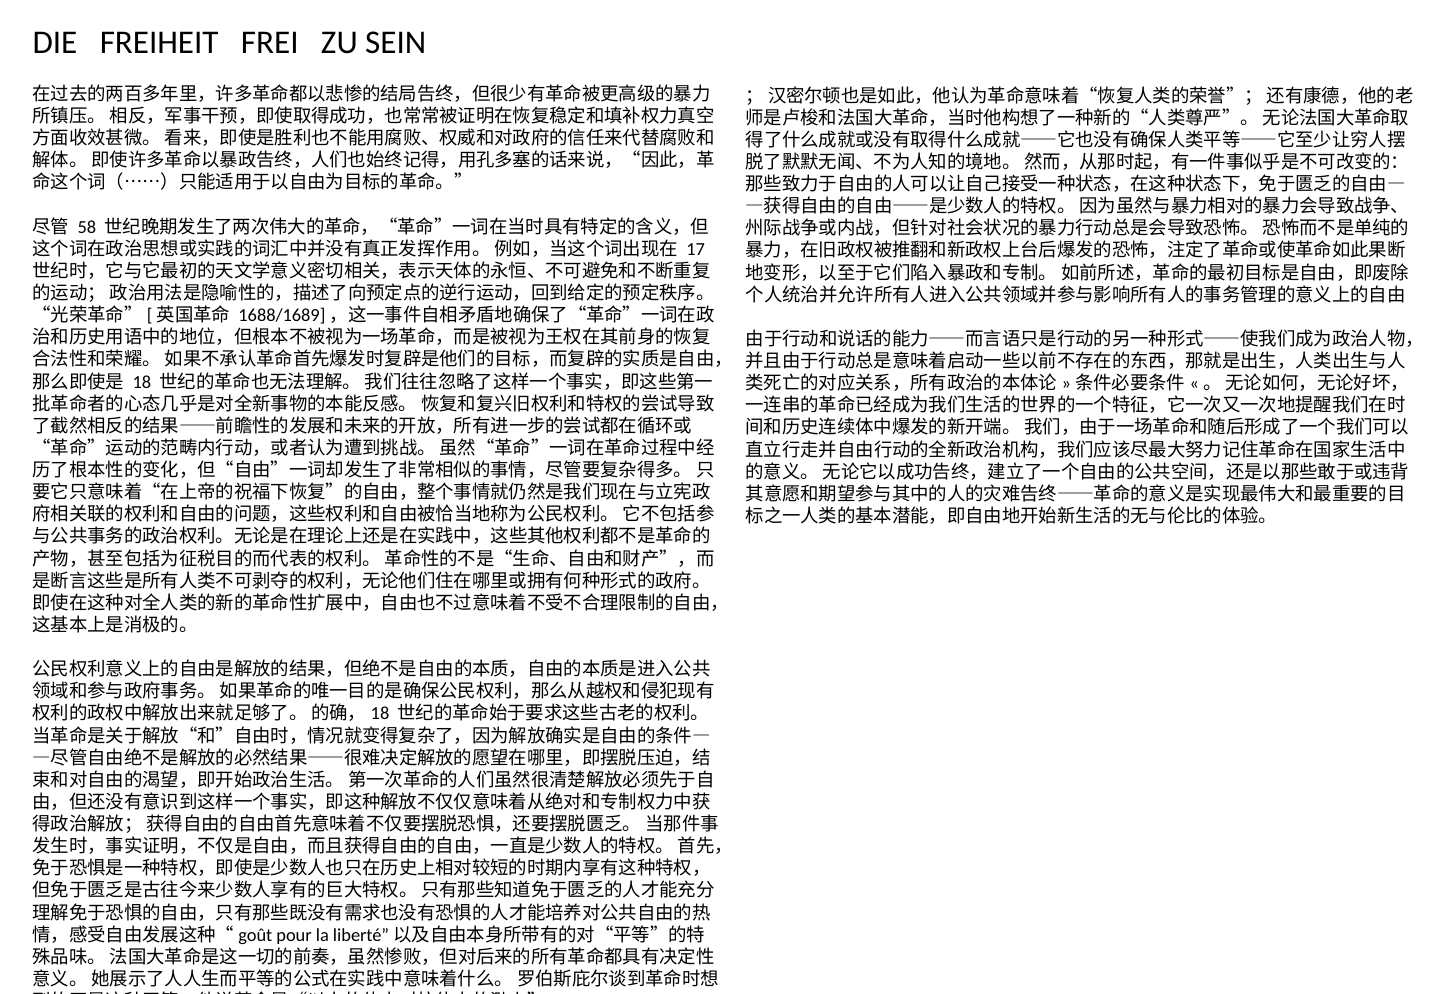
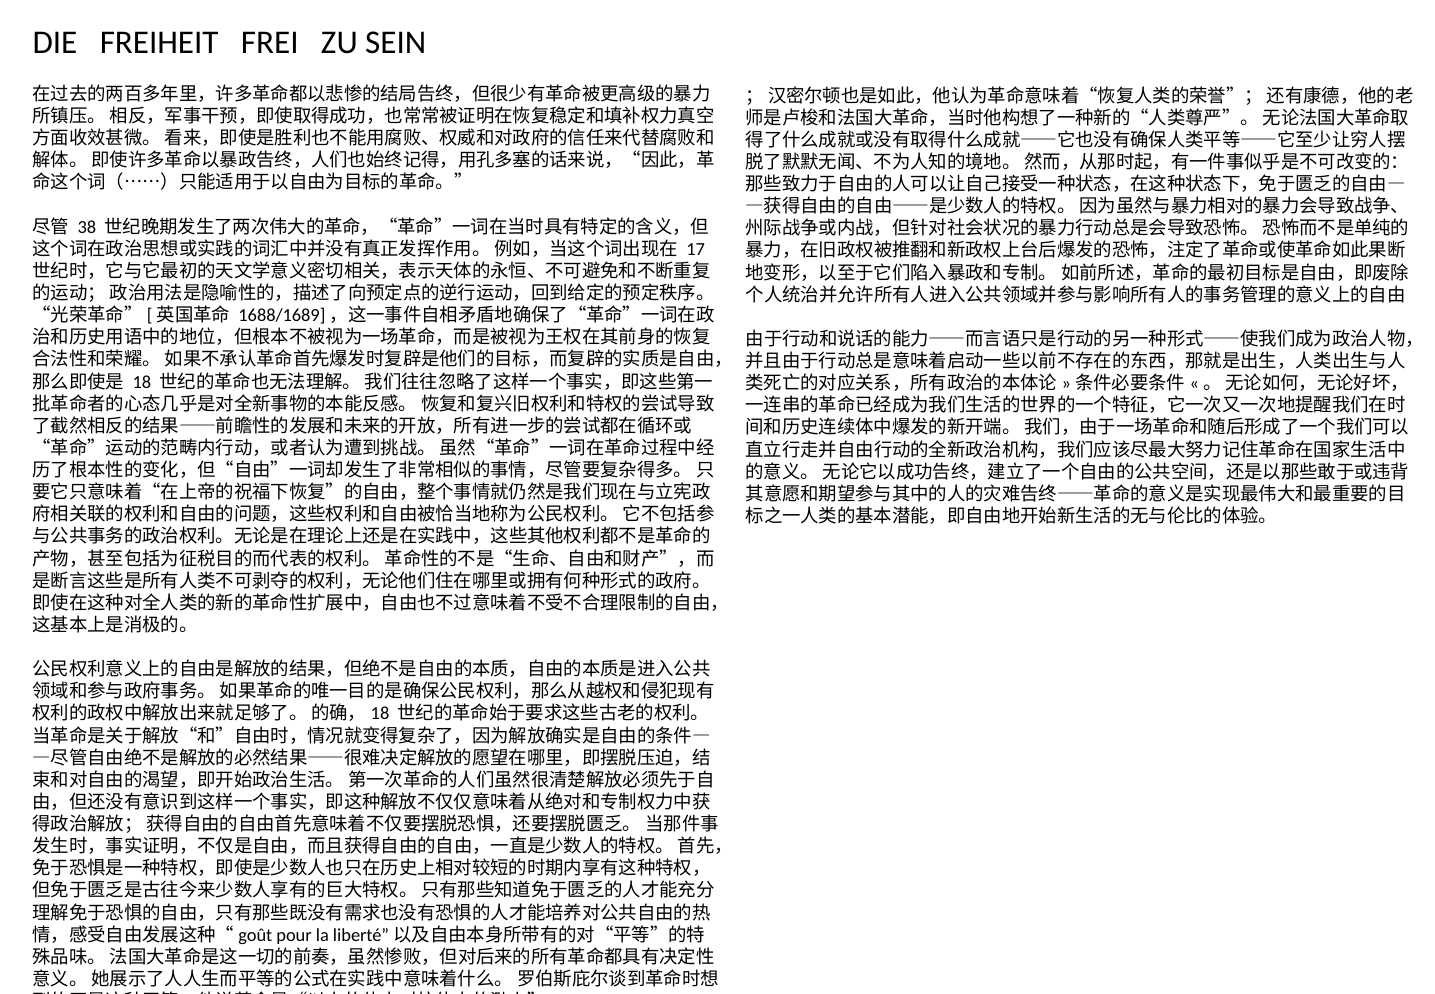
58: 58 -> 38
